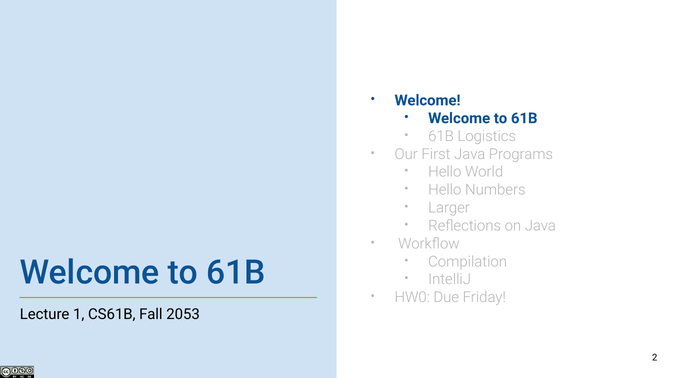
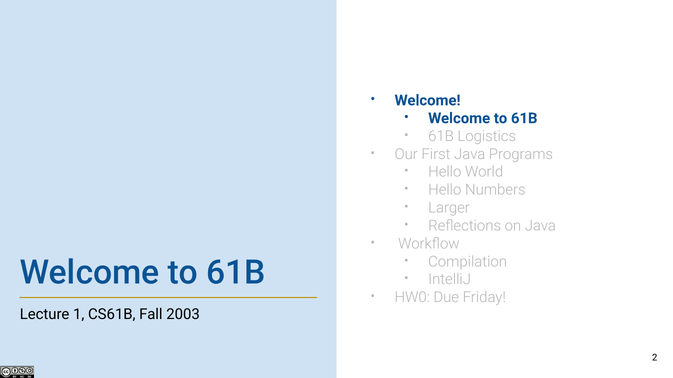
2053: 2053 -> 2003
